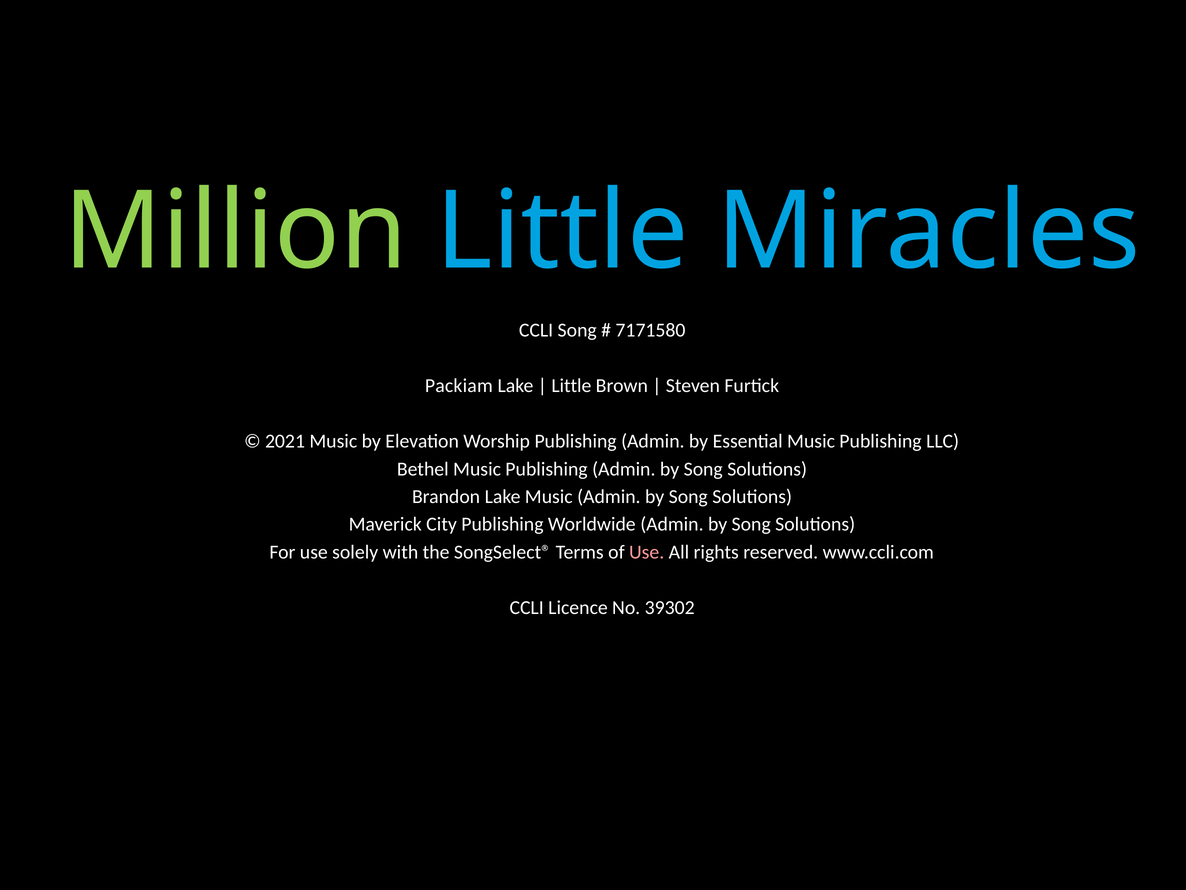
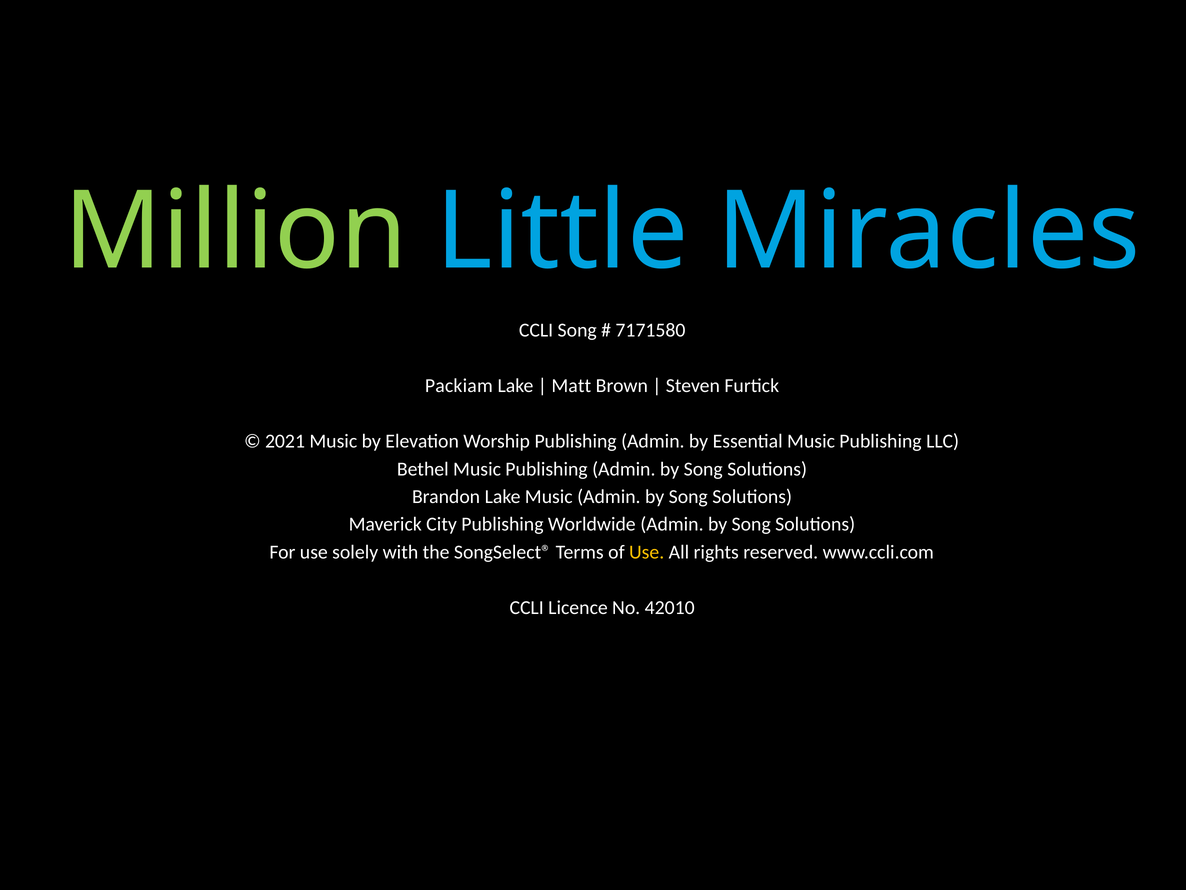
Little at (571, 386): Little -> Matt
Use at (647, 552) colour: pink -> yellow
39302: 39302 -> 42010
